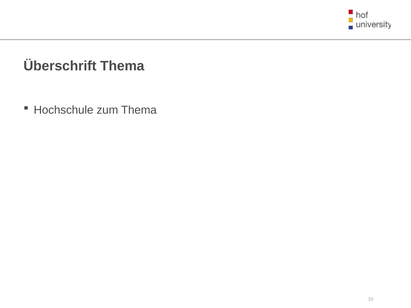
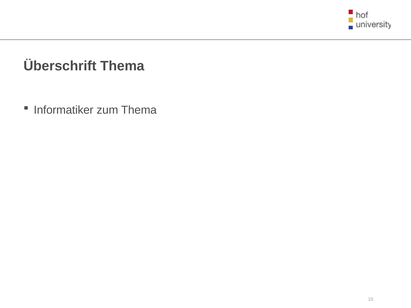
Hochschule: Hochschule -> Informatiker
